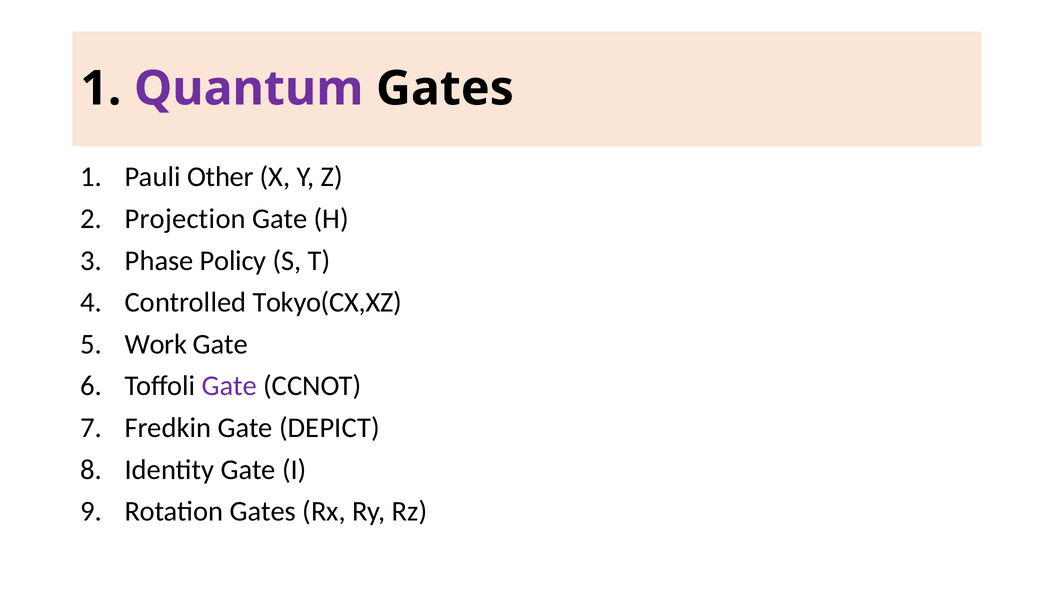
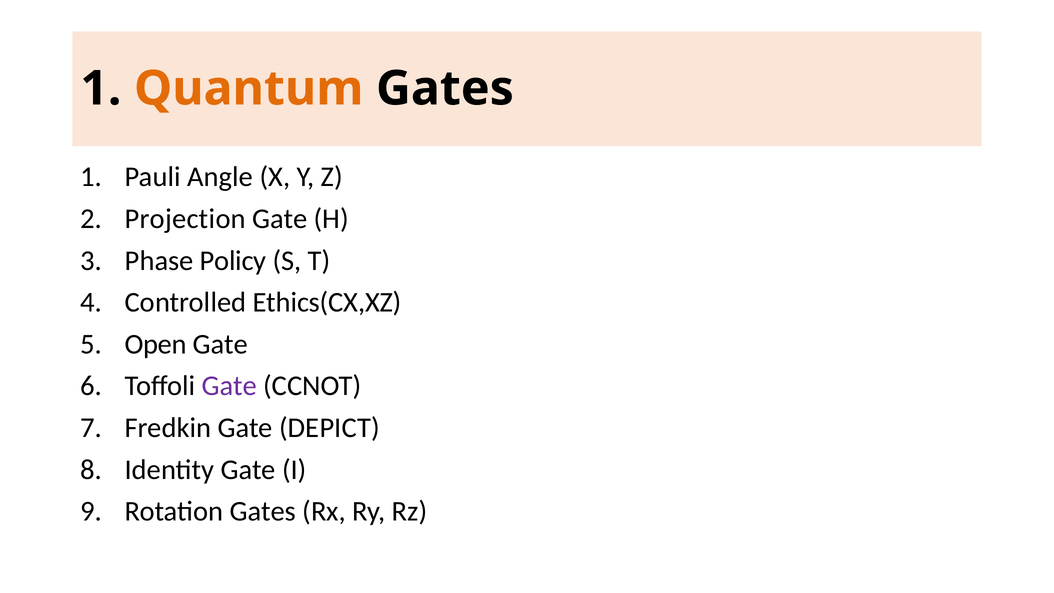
Quantum colour: purple -> orange
Other: Other -> Angle
Tokyo(CX,XZ: Tokyo(CX,XZ -> Ethics(CX,XZ
Work: Work -> Open
